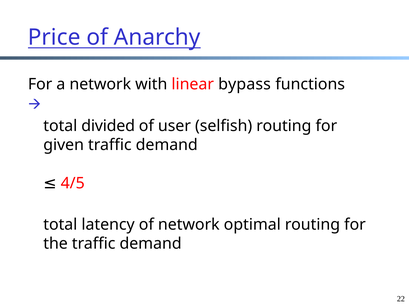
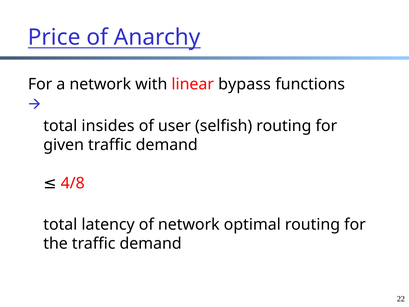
divided: divided -> insides
4/5: 4/5 -> 4/8
